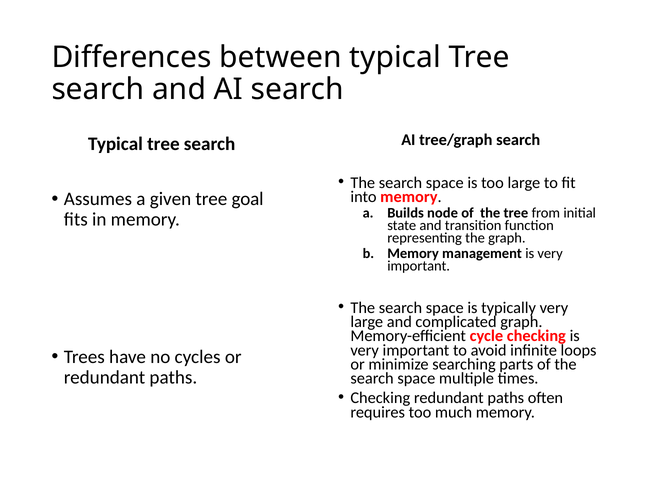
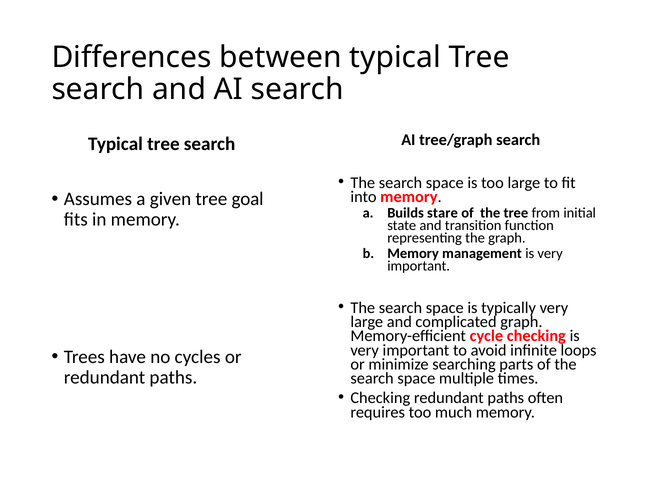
node: node -> stare
